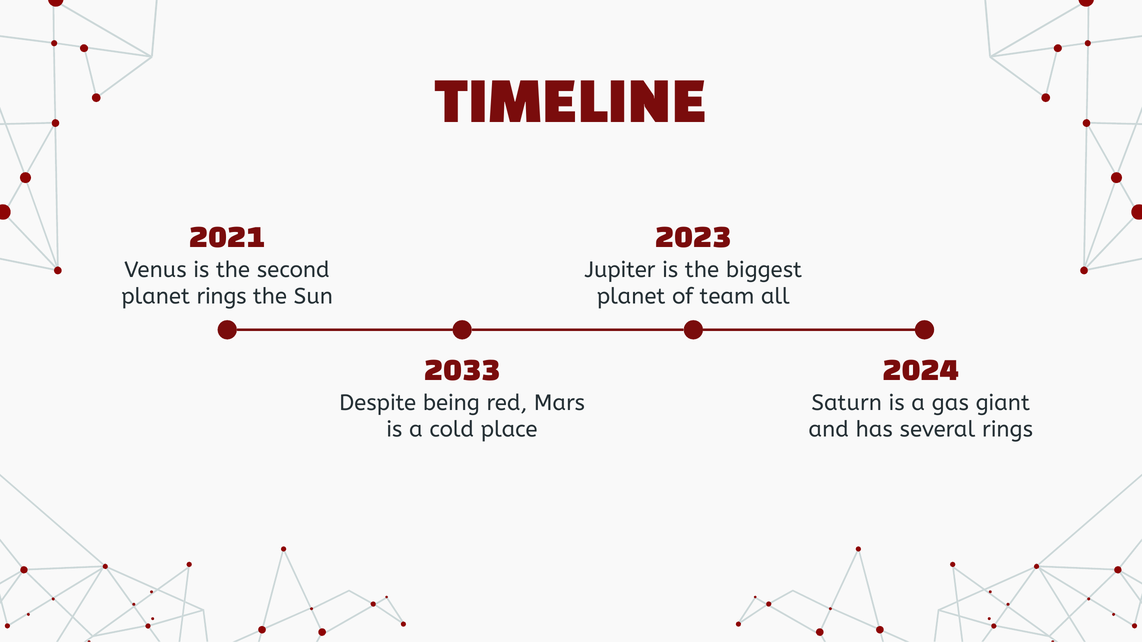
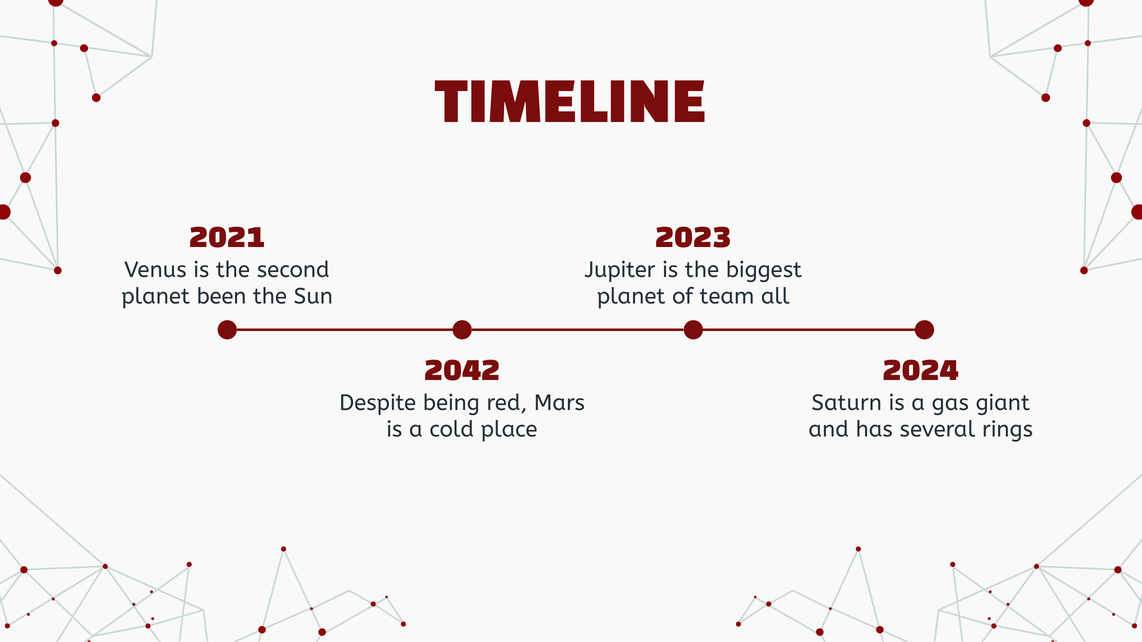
planet rings: rings -> been
2033: 2033 -> 2042
